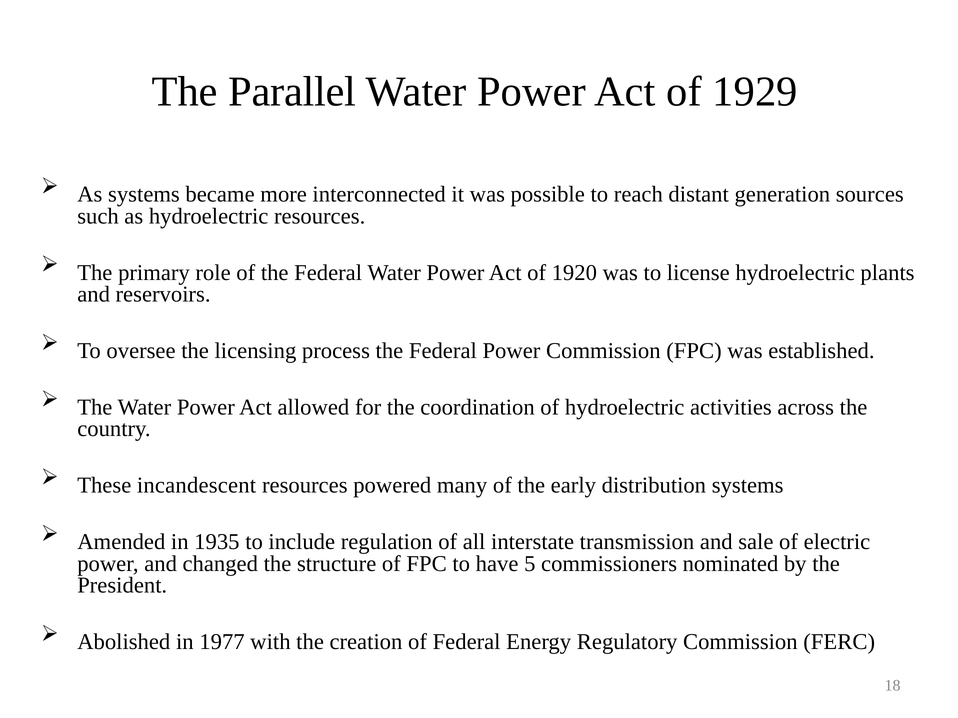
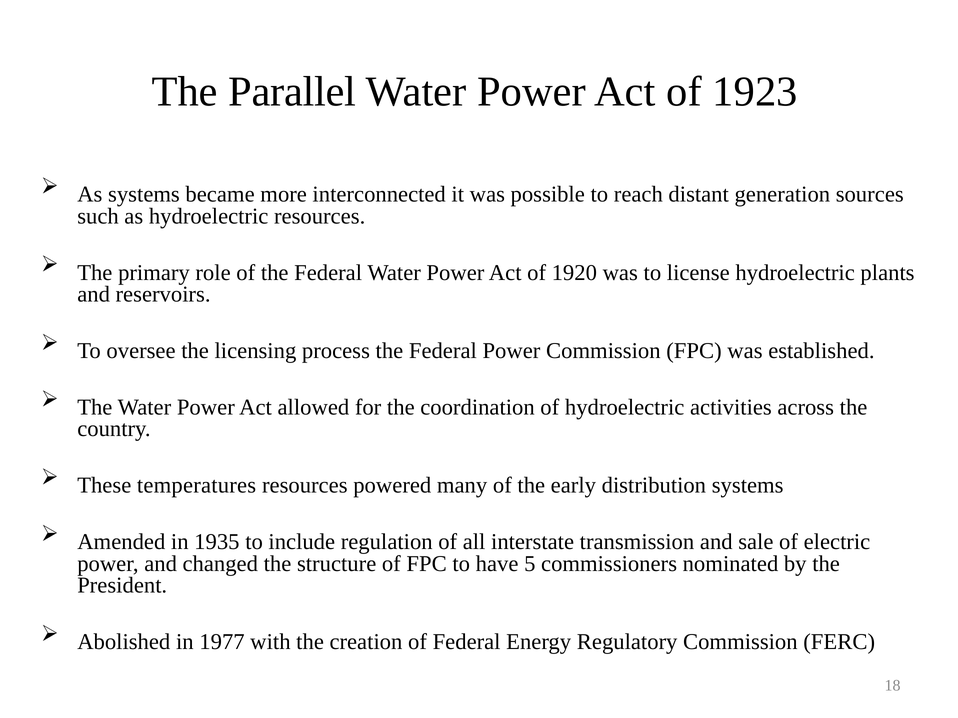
1929: 1929 -> 1923
incandescent: incandescent -> temperatures
